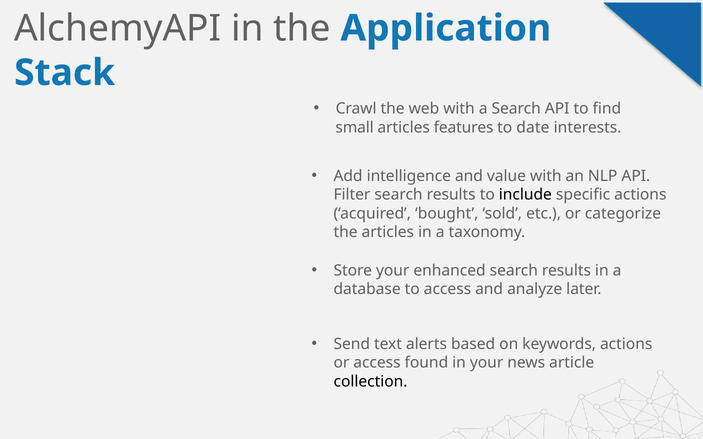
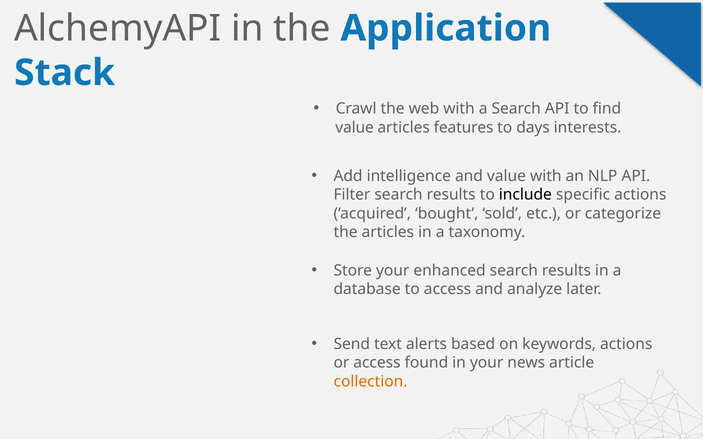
small at (355, 127): small -> value
date: date -> days
collection colour: black -> orange
